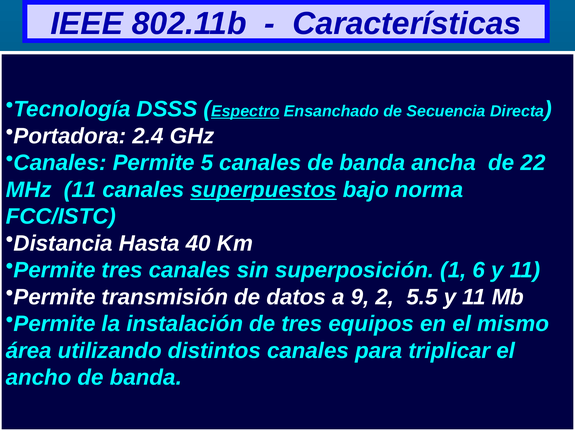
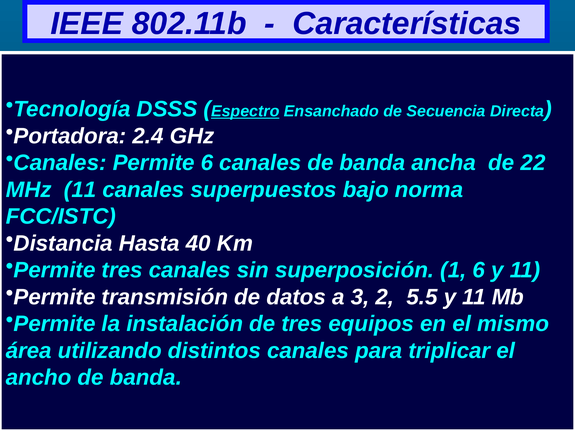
Permite 5: 5 -> 6
superpuestos underline: present -> none
9: 9 -> 3
